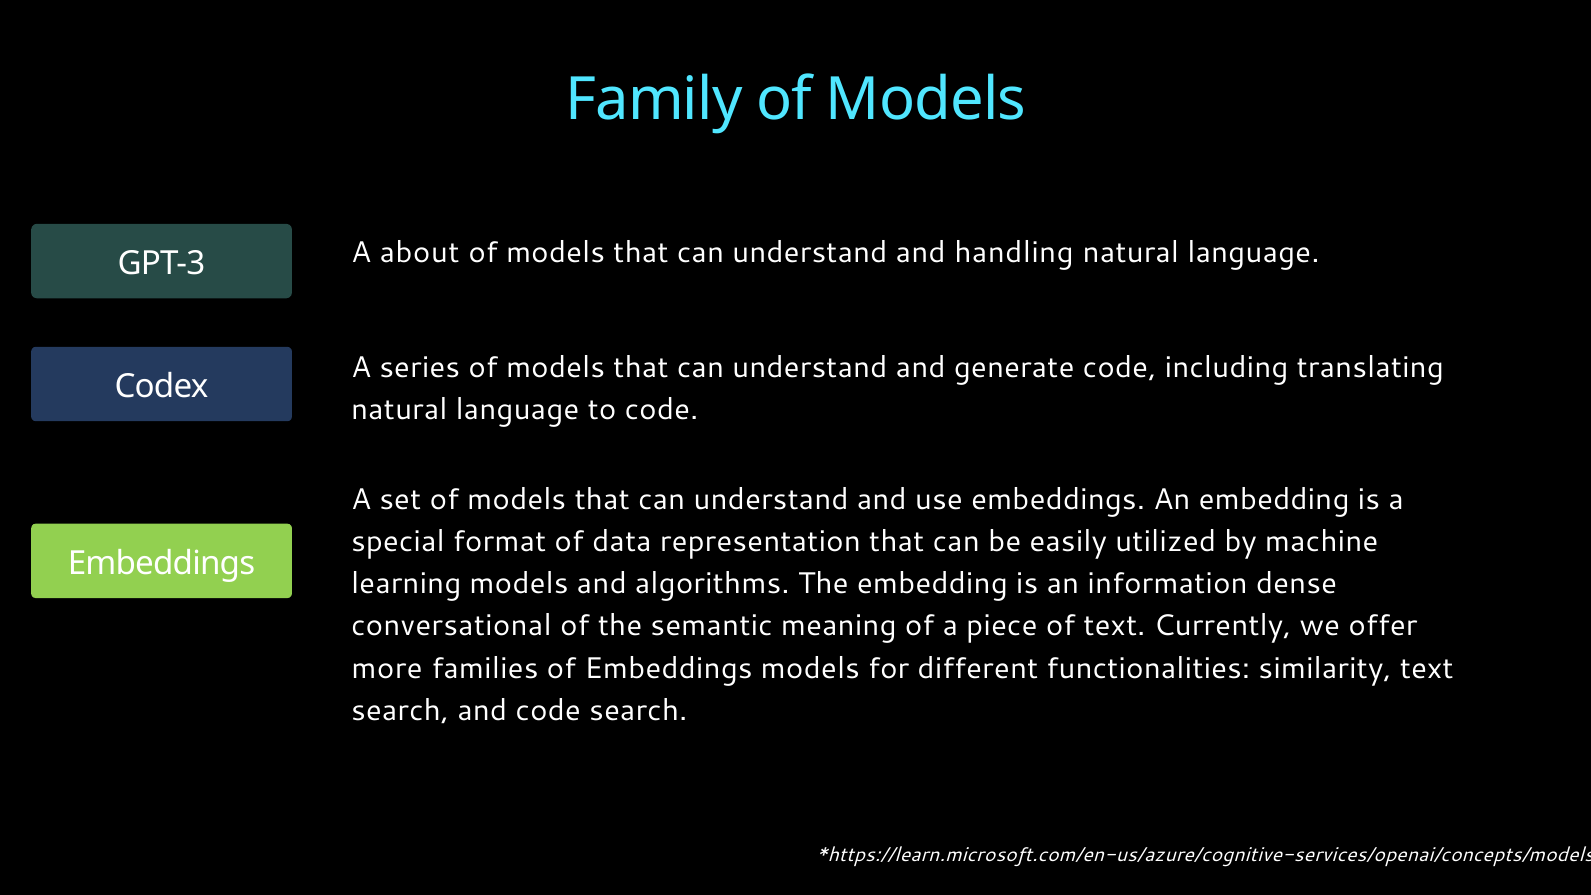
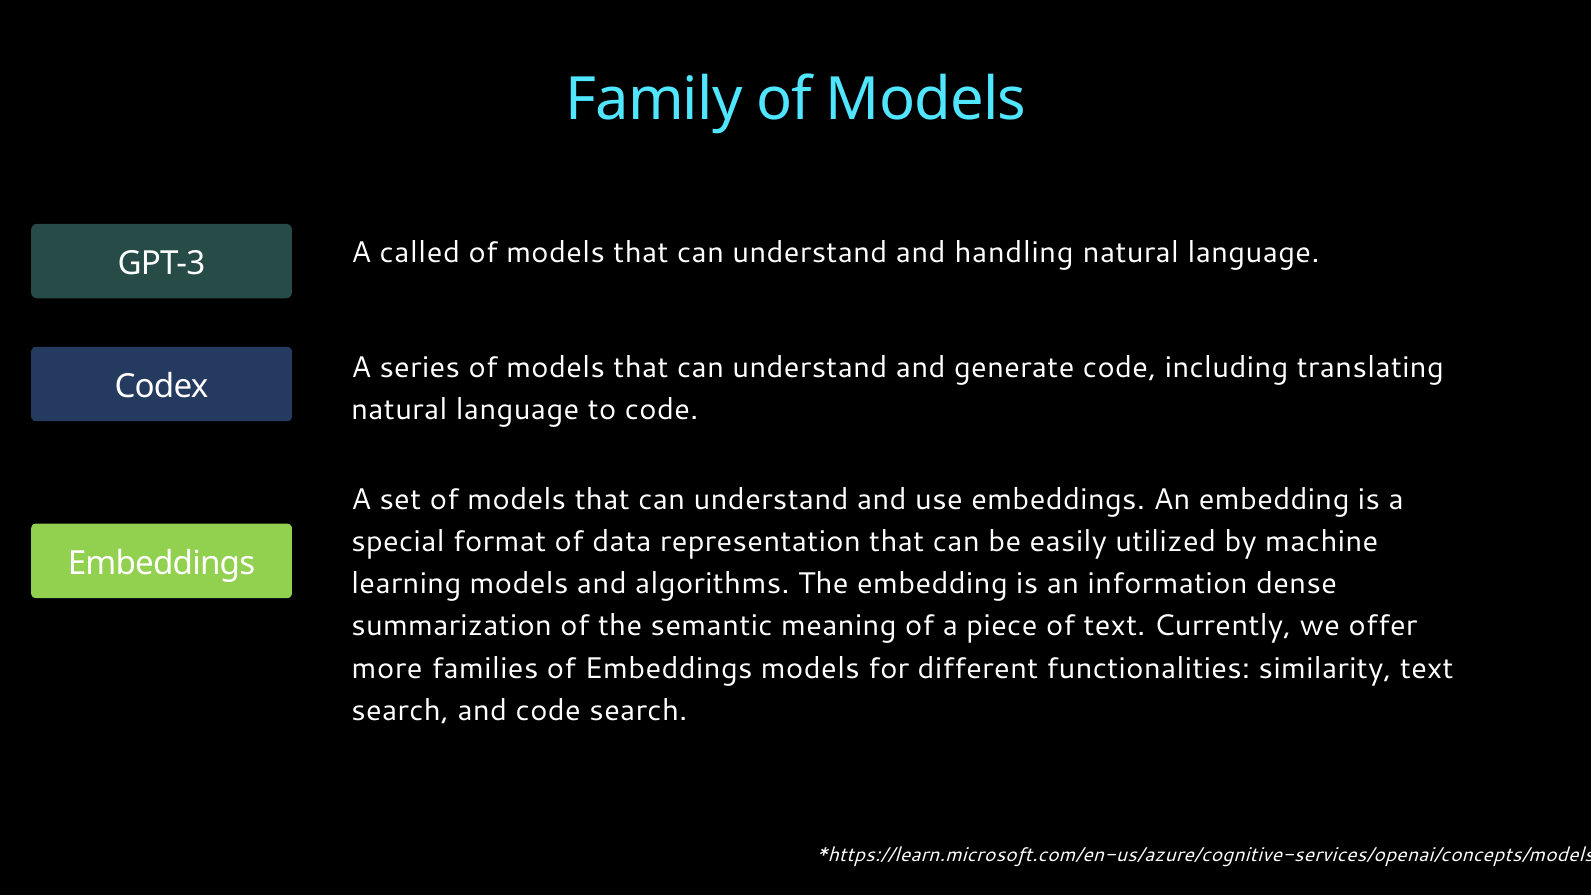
about: about -> called
conversational: conversational -> summarization
